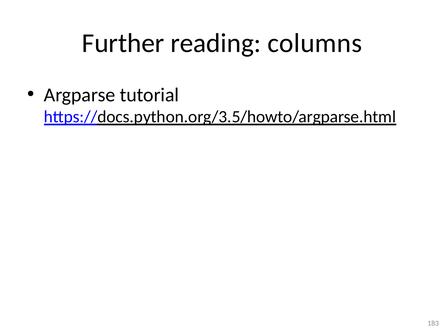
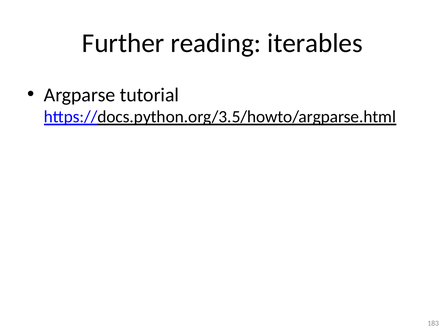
columns: columns -> iterables
